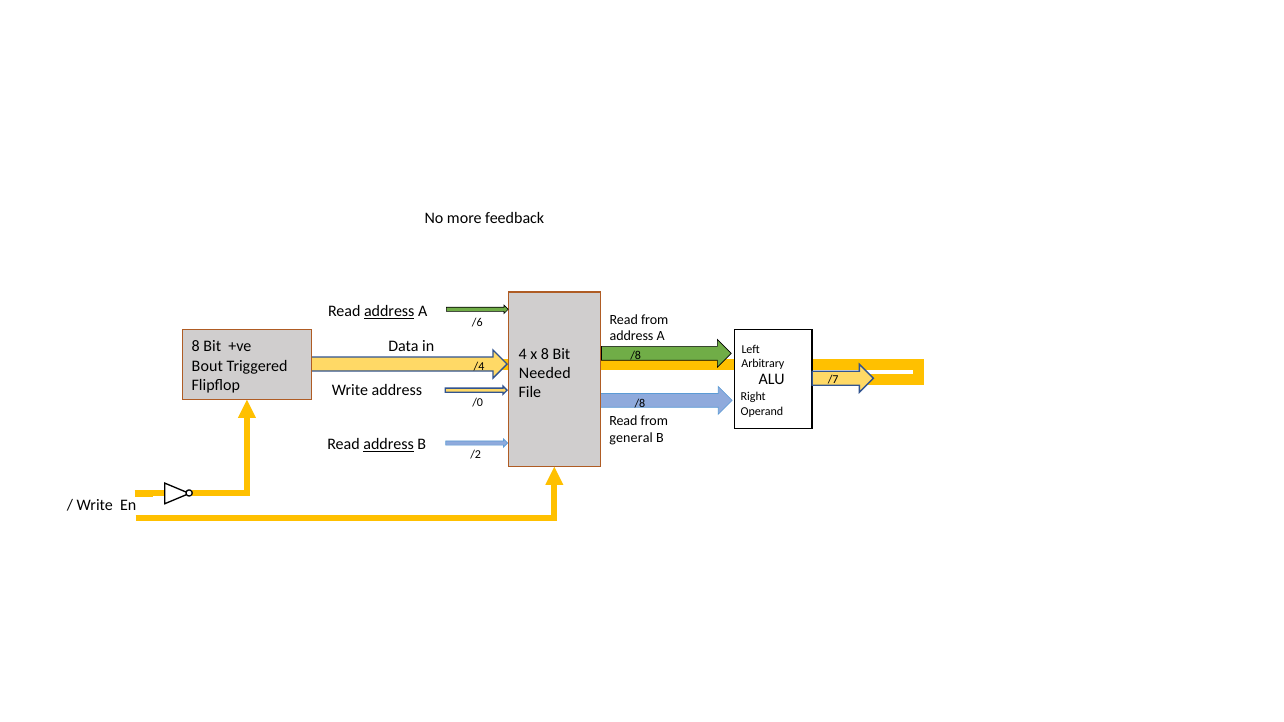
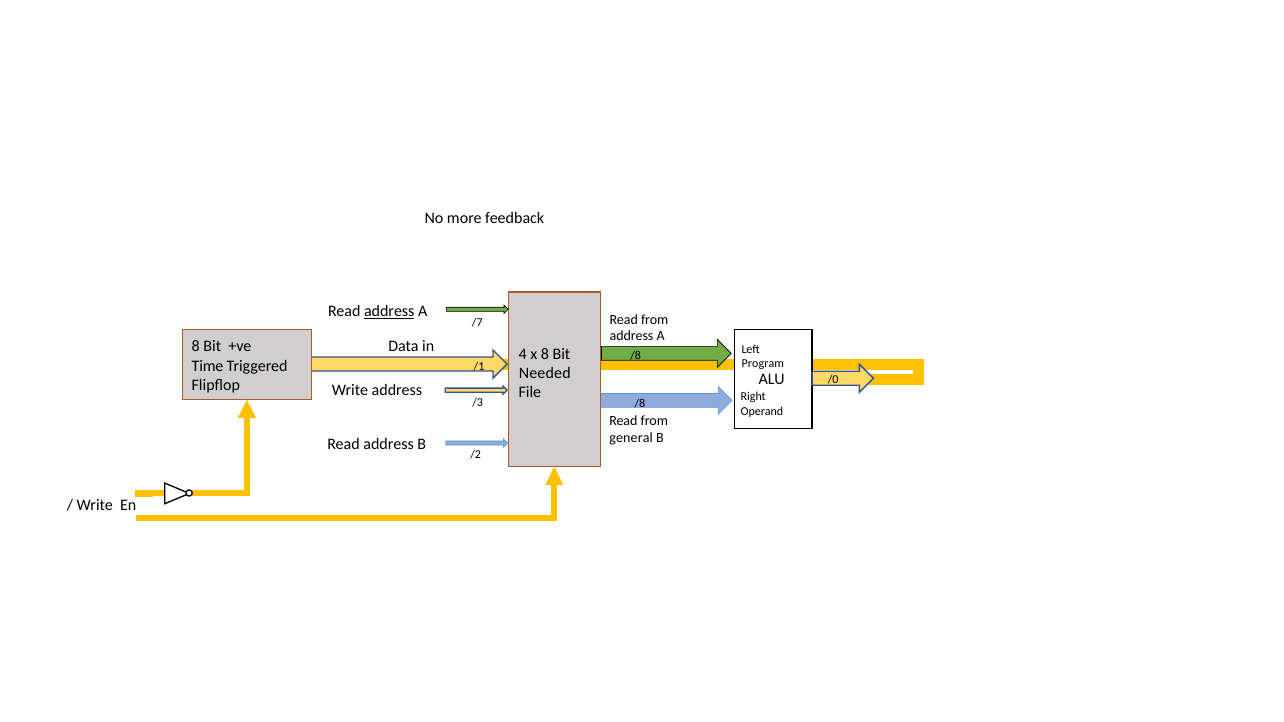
/6: /6 -> /7
Arbitrary: Arbitrary -> Program
Bout: Bout -> Time
/4: /4 -> /1
/7: /7 -> /0
/0: /0 -> /3
address at (389, 445) underline: present -> none
